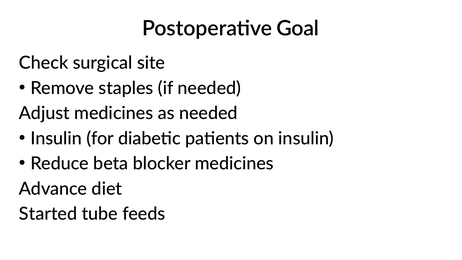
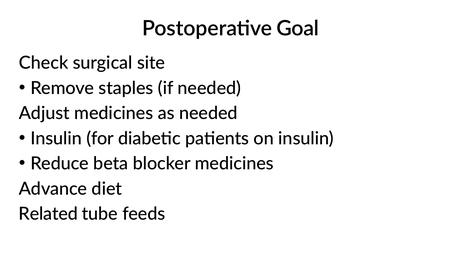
Started: Started -> Related
